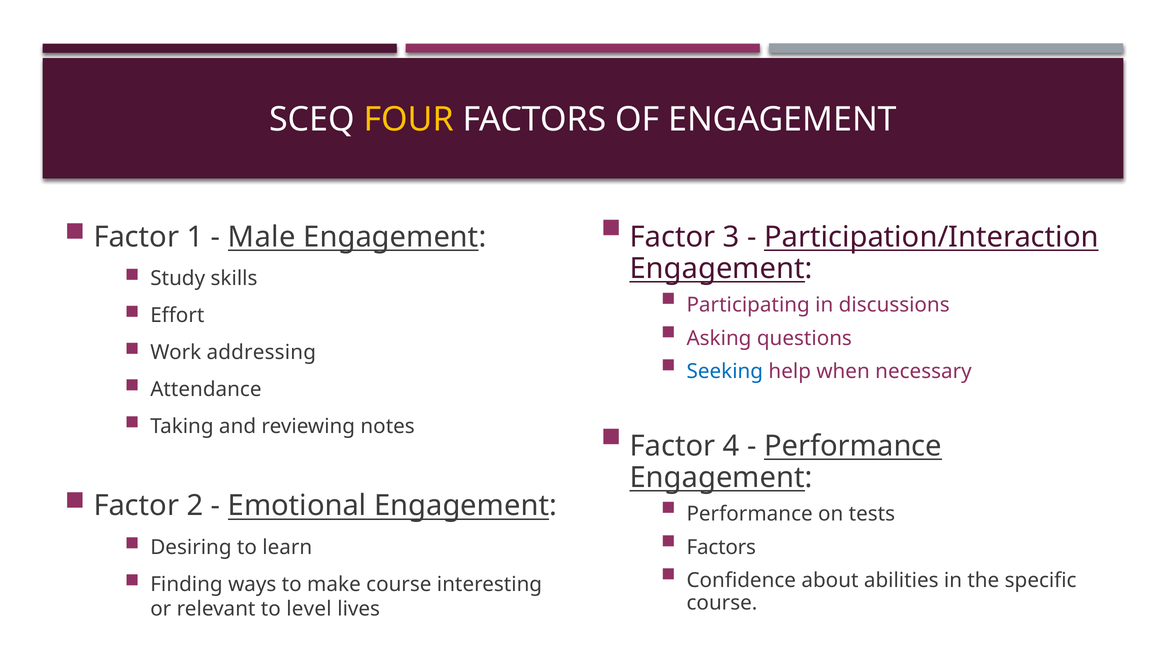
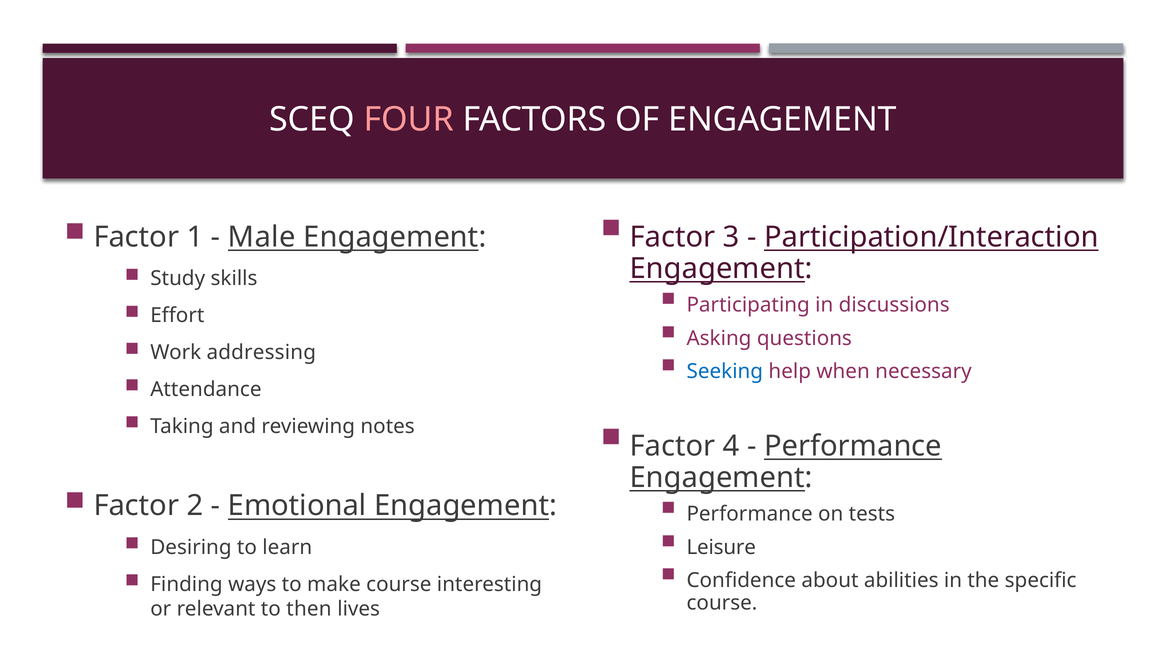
FOUR colour: yellow -> pink
Factors at (721, 547): Factors -> Leisure
level: level -> then
